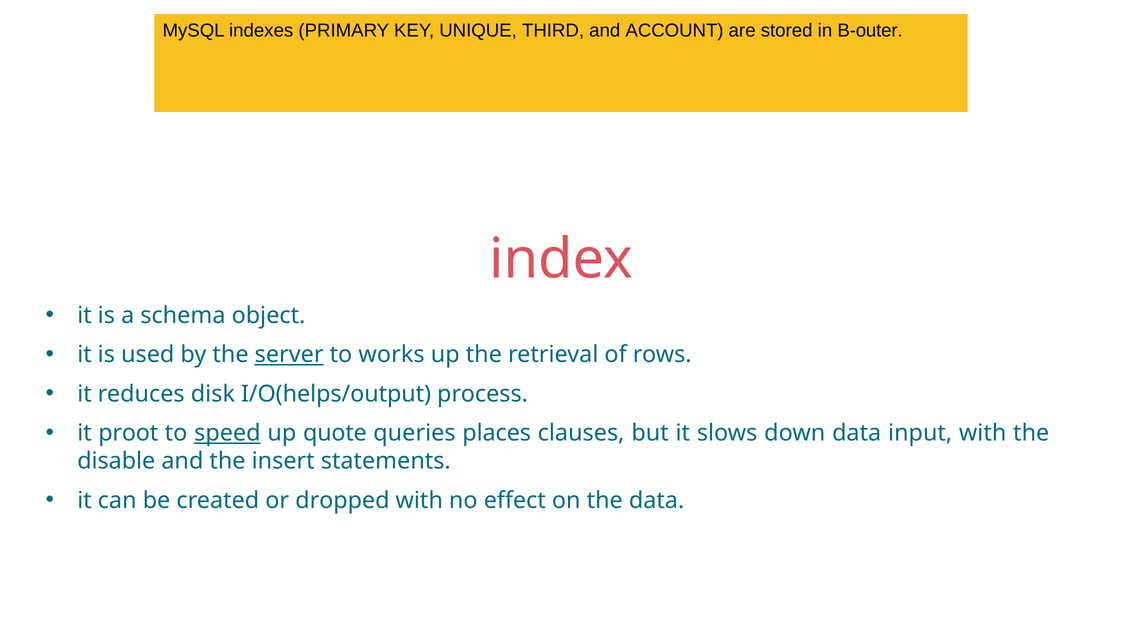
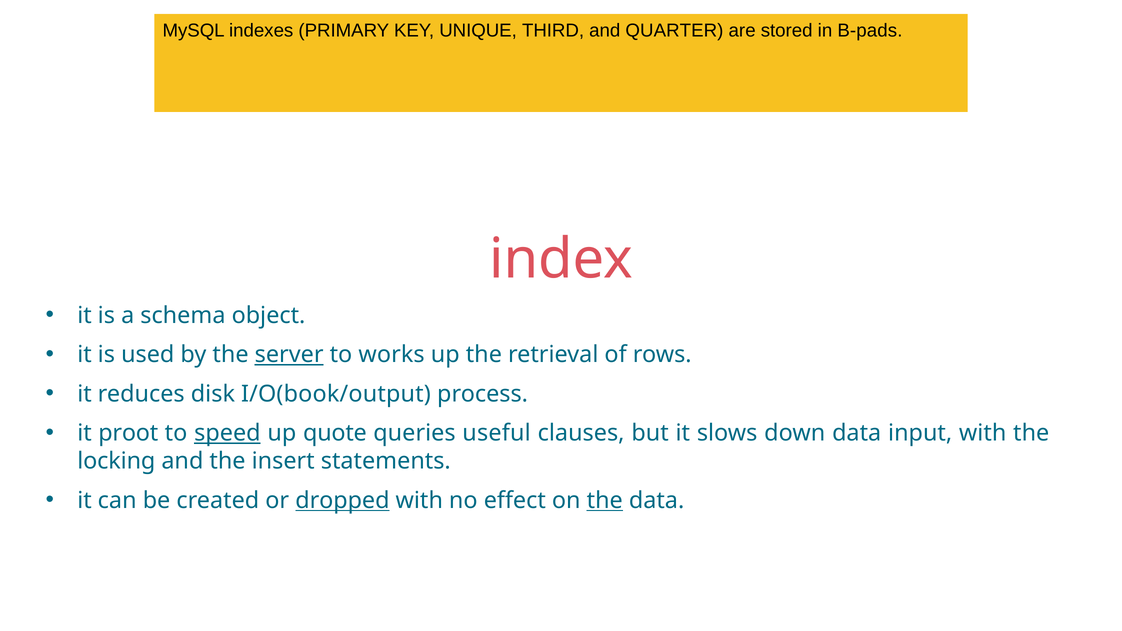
ACCOUNT: ACCOUNT -> QUARTER
B-outer: B-outer -> B-pads
I/O(helps/output: I/O(helps/output -> I/O(book/output
places: places -> useful
disable: disable -> locking
dropped underline: none -> present
the at (605, 501) underline: none -> present
